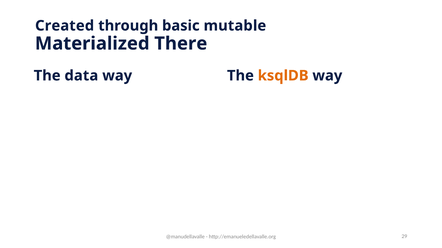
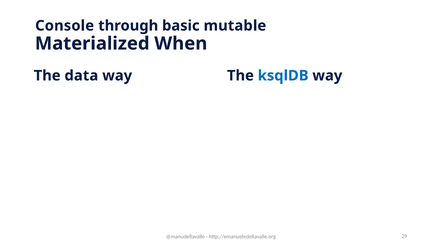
Created: Created -> Console
There: There -> When
ksqlDB colour: orange -> blue
